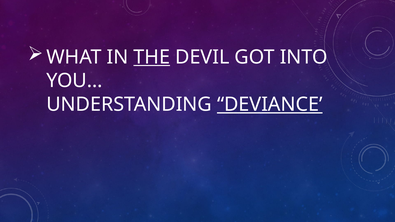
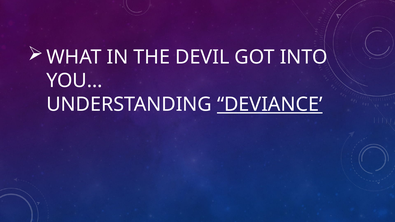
THE underline: present -> none
